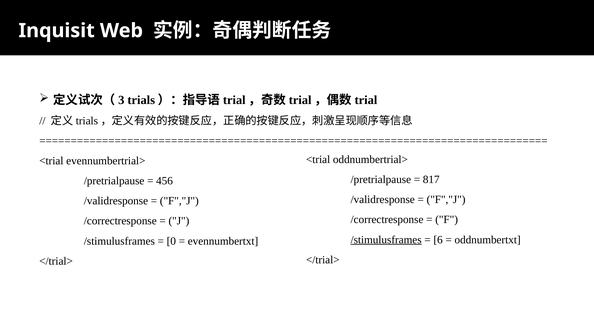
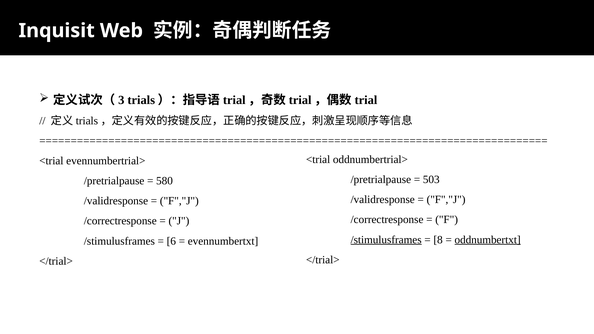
817: 817 -> 503
456: 456 -> 580
6: 6 -> 8
oddnumbertxt underline: none -> present
0: 0 -> 6
